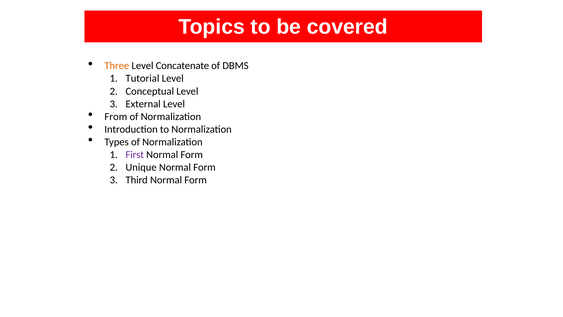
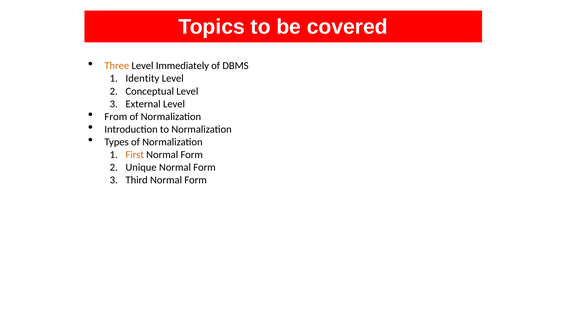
Concatenate: Concatenate -> Immediately
Tutorial: Tutorial -> Identity
First colour: purple -> orange
